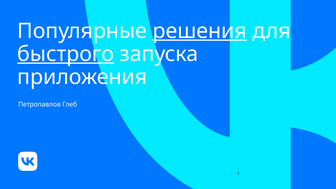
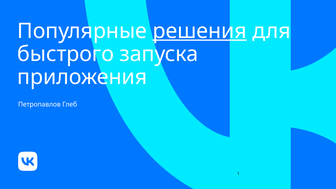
быстрого underline: present -> none
